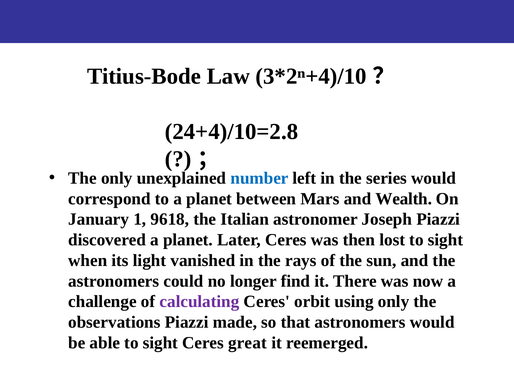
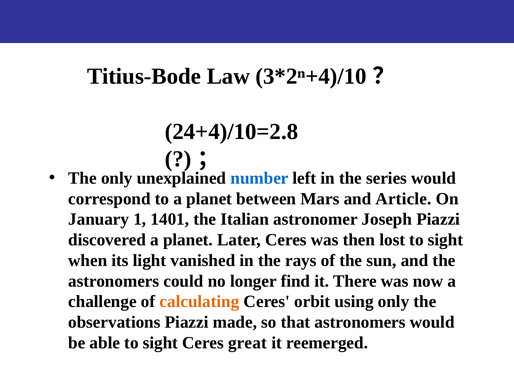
Wealth: Wealth -> Article
9618: 9618 -> 1401
calculating colour: purple -> orange
